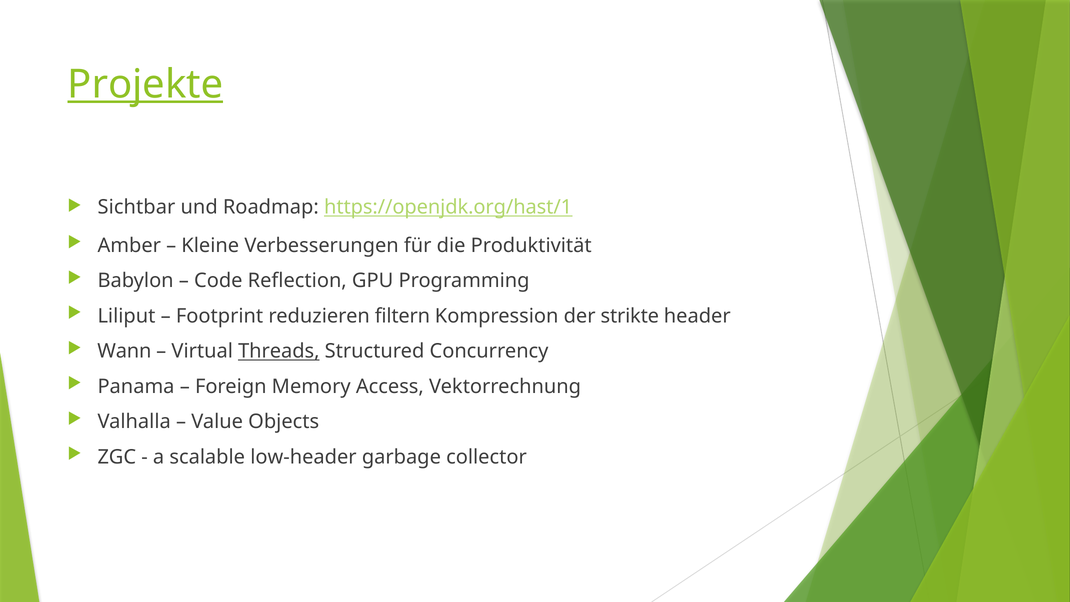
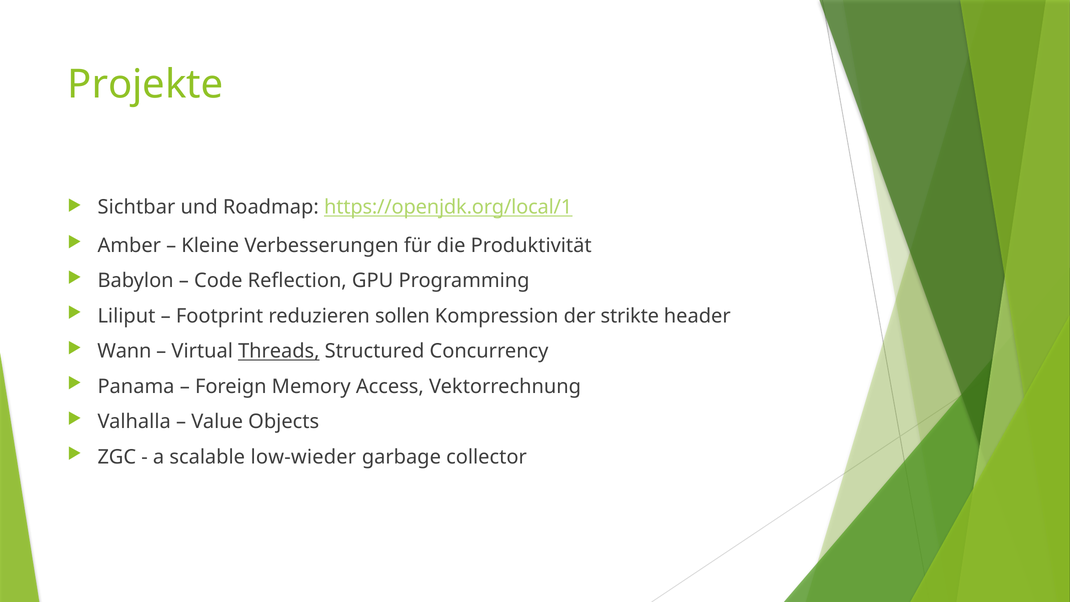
Projekte underline: present -> none
https://openjdk.org/hast/1: https://openjdk.org/hast/1 -> https://openjdk.org/local/1
filtern: filtern -> sollen
low-header: low-header -> low-wieder
